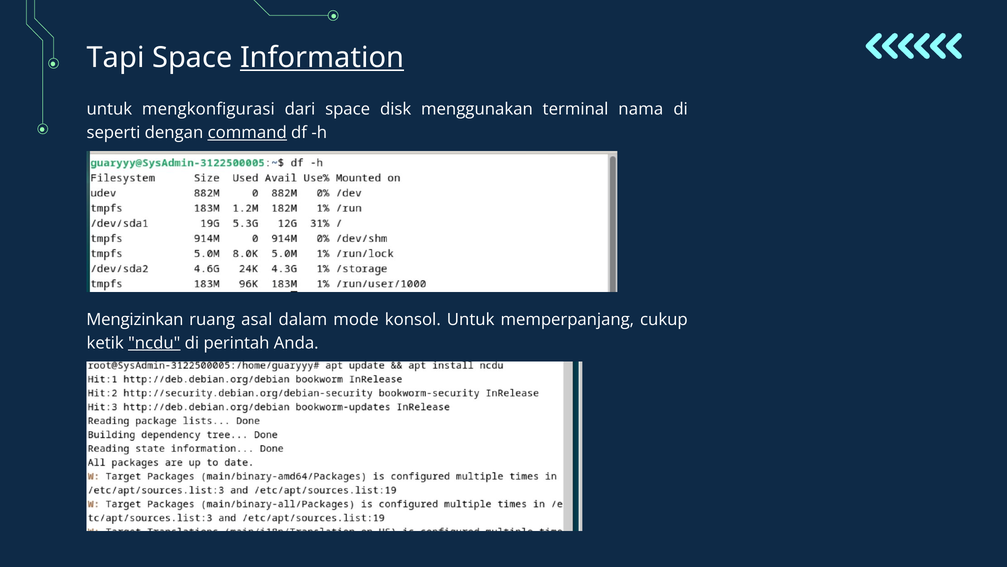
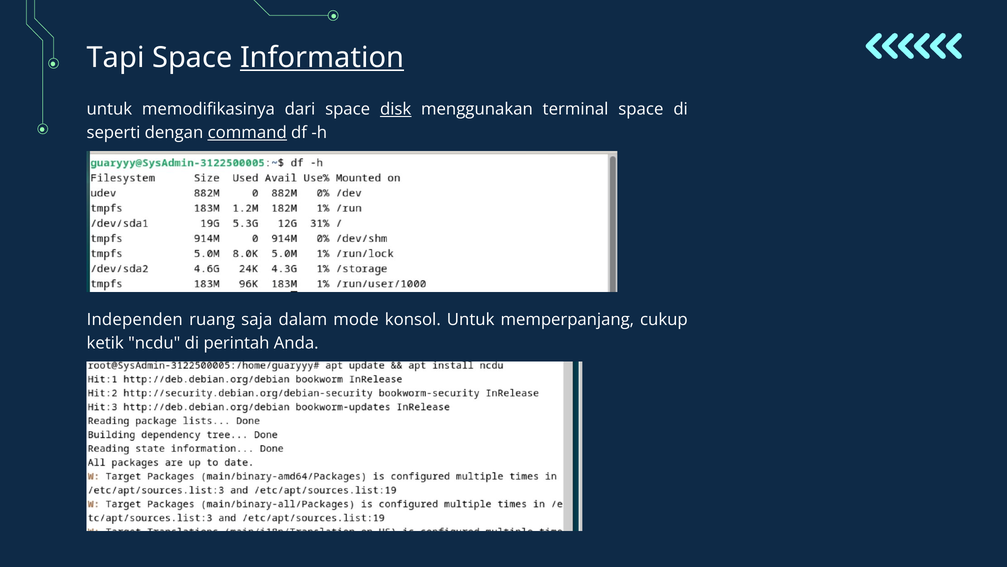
mengkonfigurasi: mengkonfigurasi -> memodifikasinya
disk underline: none -> present
terminal nama: nama -> space
Mengizinkan: Mengizinkan -> Independen
asal: asal -> saja
ncdu underline: present -> none
